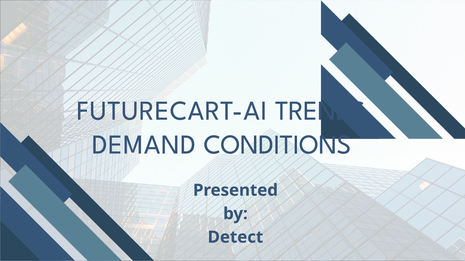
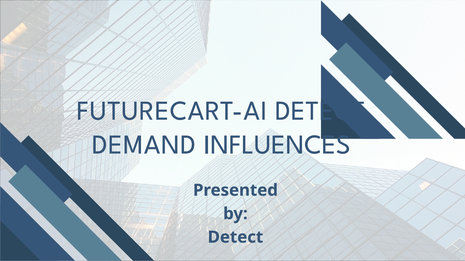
FUTURECART-AI TRENDS: TRENDS -> DETECT
CONDITIONS: CONDITIONS -> INFLUENCES
